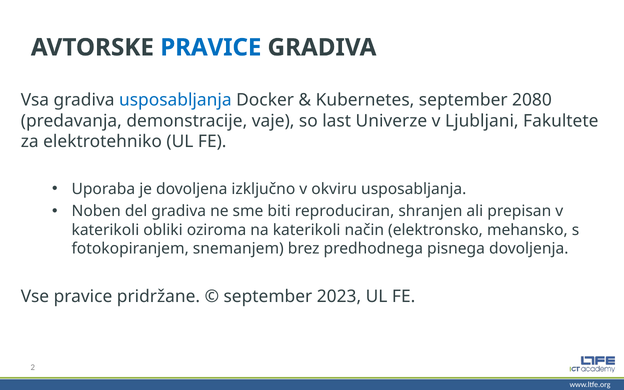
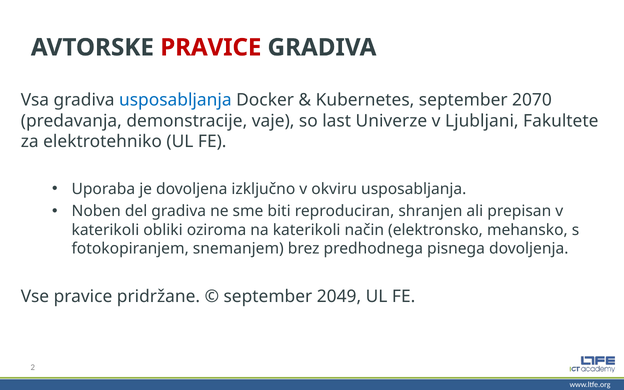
PRAVICE at (211, 47) colour: blue -> red
2080: 2080 -> 2070
2023: 2023 -> 2049
